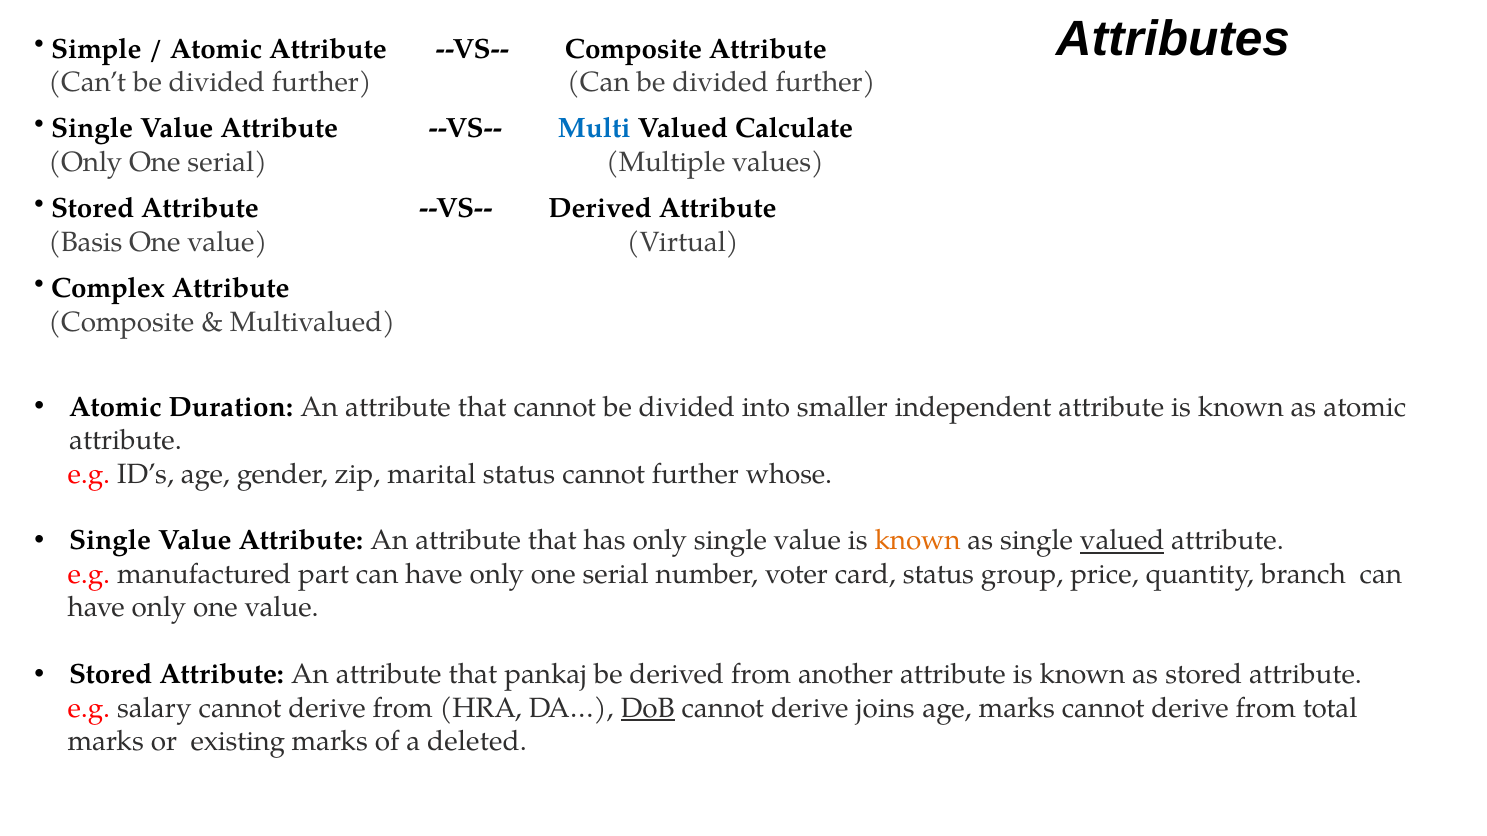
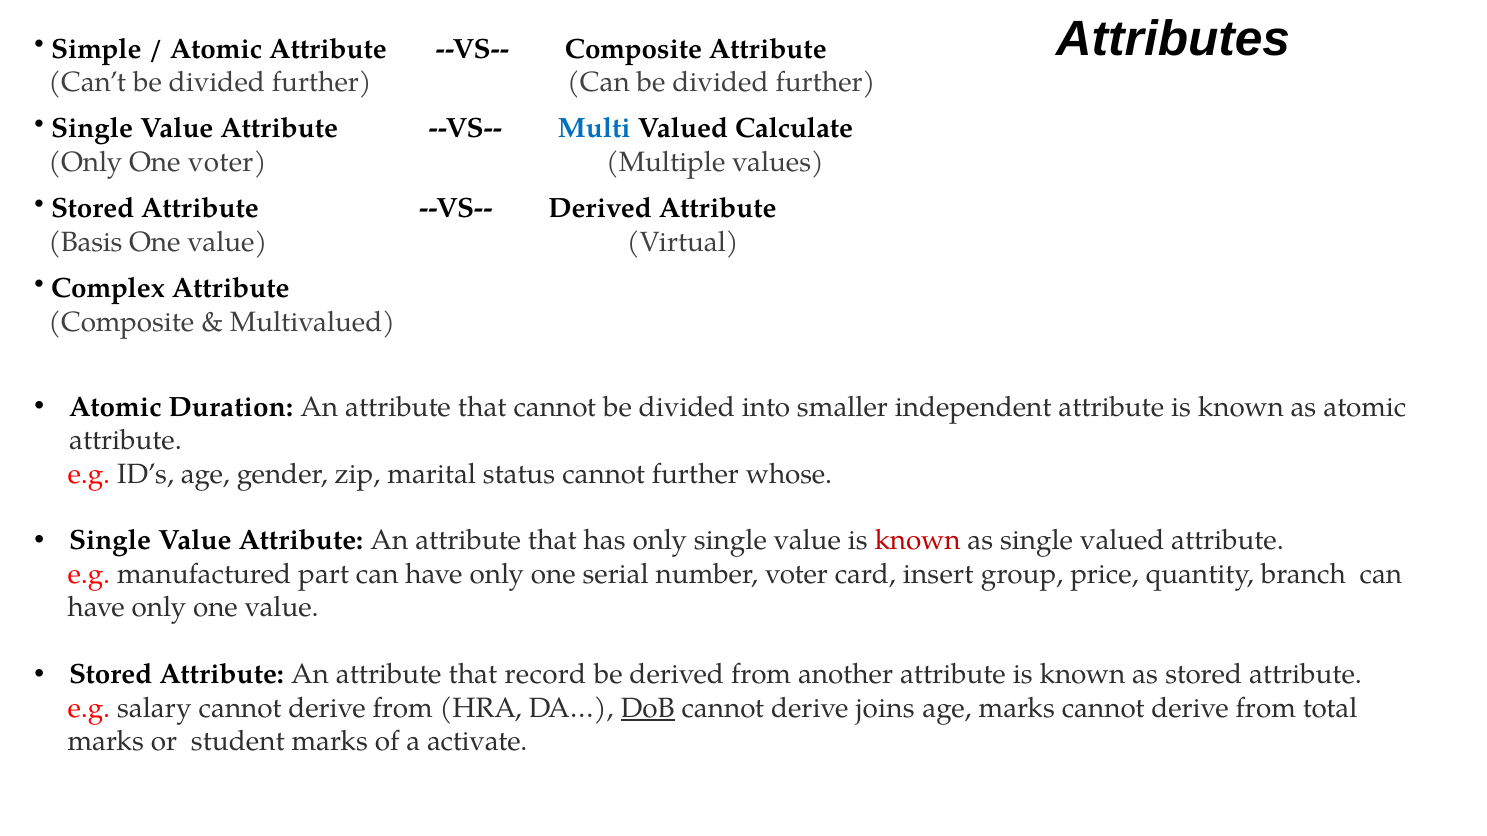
serial at (227, 162): serial -> voter
known at (918, 541) colour: orange -> red
valued at (1122, 541) underline: present -> none
card status: status -> insert
pankaj: pankaj -> record
existing: existing -> student
deleted: deleted -> activate
